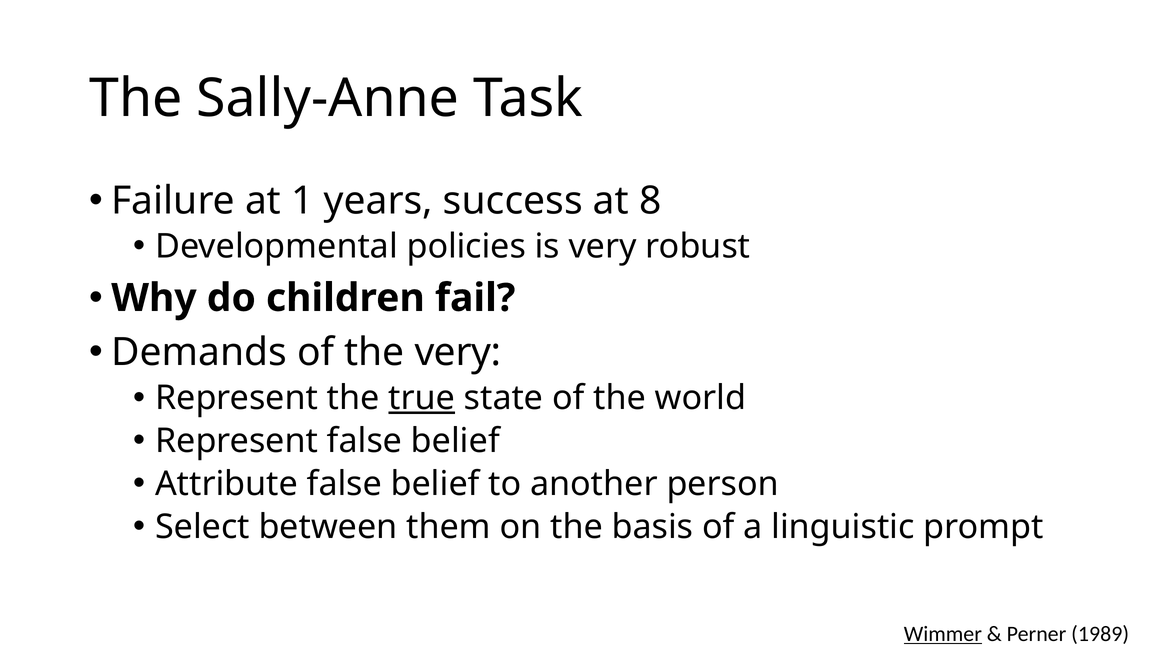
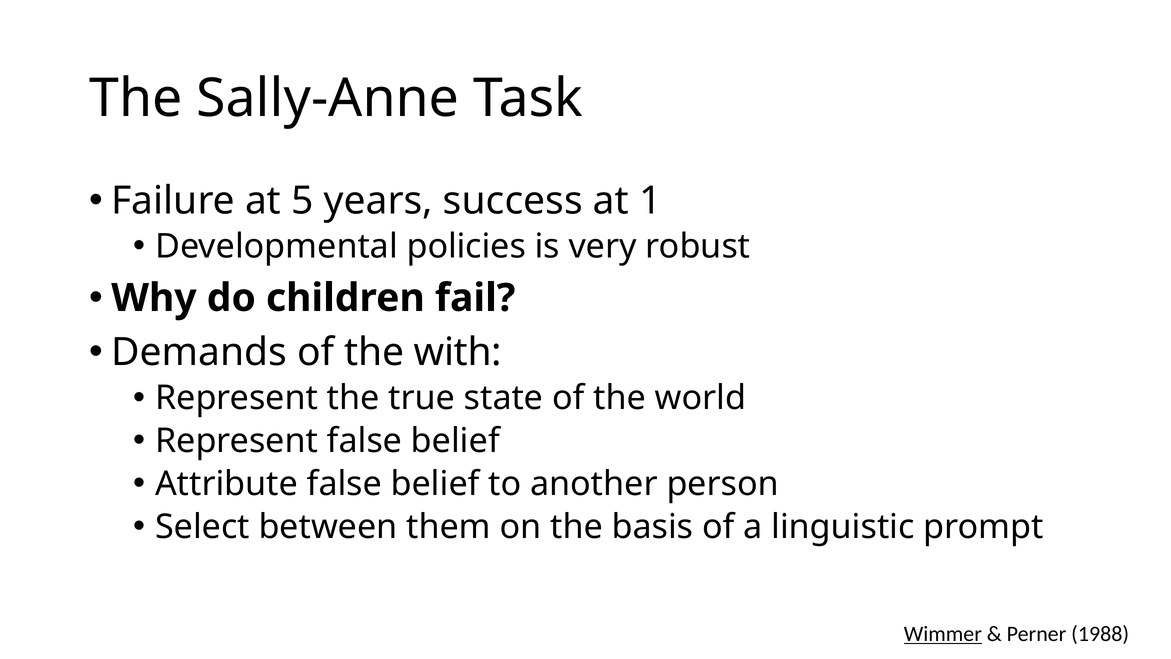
1: 1 -> 5
8: 8 -> 1
the very: very -> with
true underline: present -> none
1989: 1989 -> 1988
